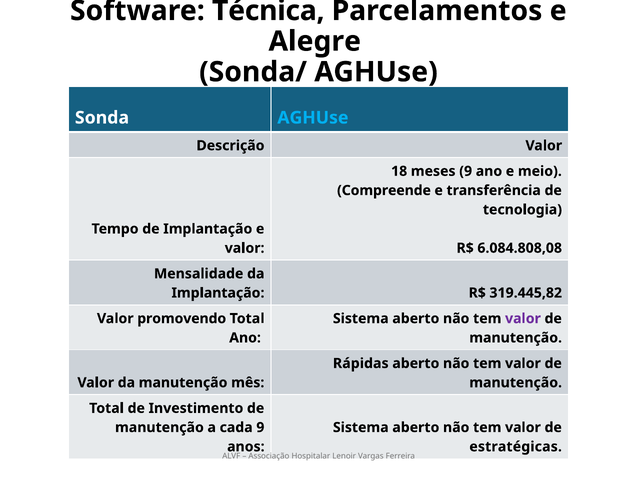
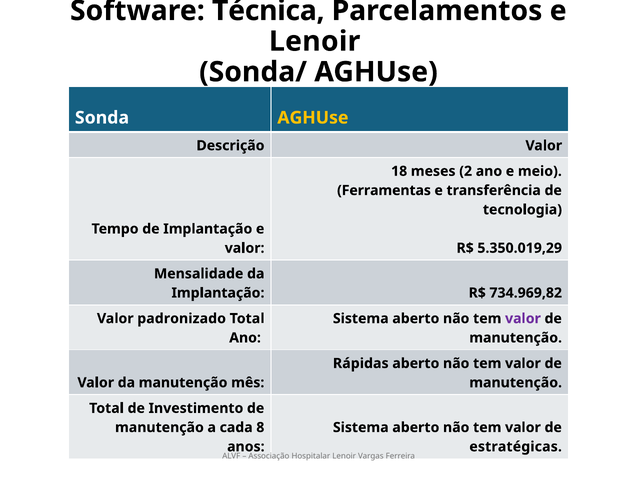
Alegre at (315, 41): Alegre -> Lenoir
AGHUse at (313, 118) colour: light blue -> yellow
meses 9: 9 -> 2
Compreende: Compreende -> Ferramentas
6.084.808,08: 6.084.808,08 -> 5.350.019,29
319.445,82: 319.445,82 -> 734.969,82
promovendo: promovendo -> padronizado
cada 9: 9 -> 8
